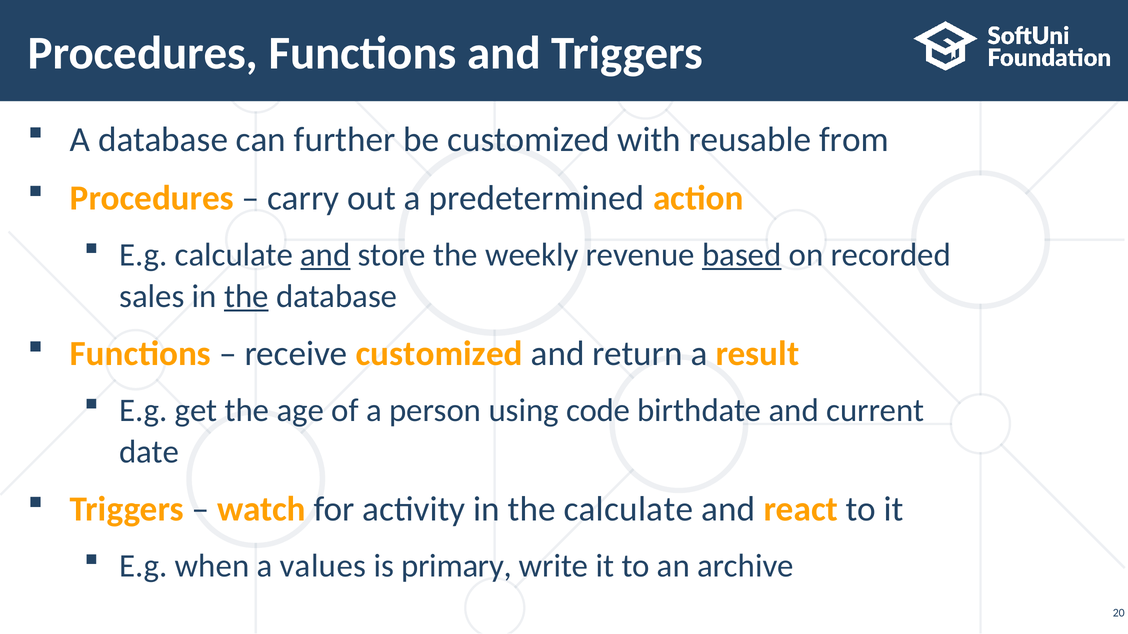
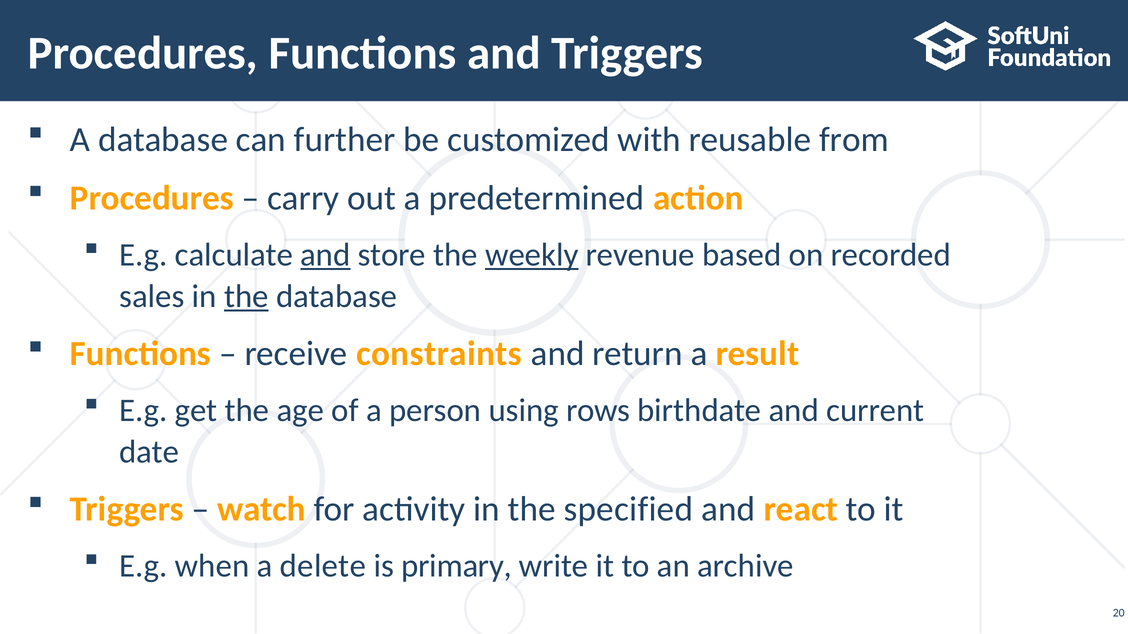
weekly underline: none -> present
based underline: present -> none
receive customized: customized -> constraints
code: code -> rows
the calculate: calculate -> specified
values: values -> delete
